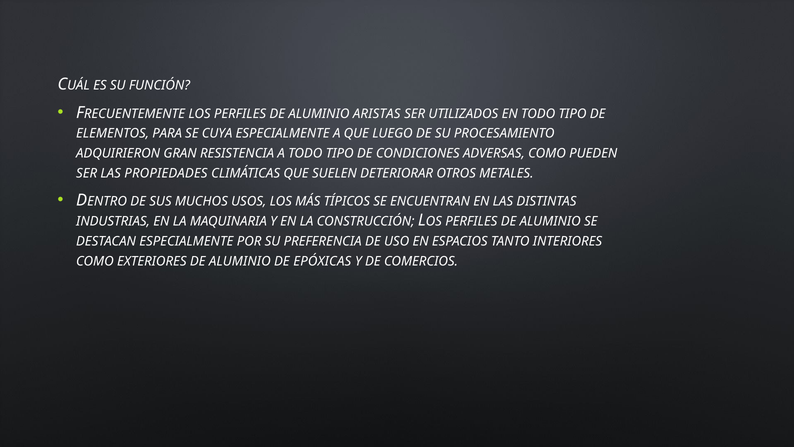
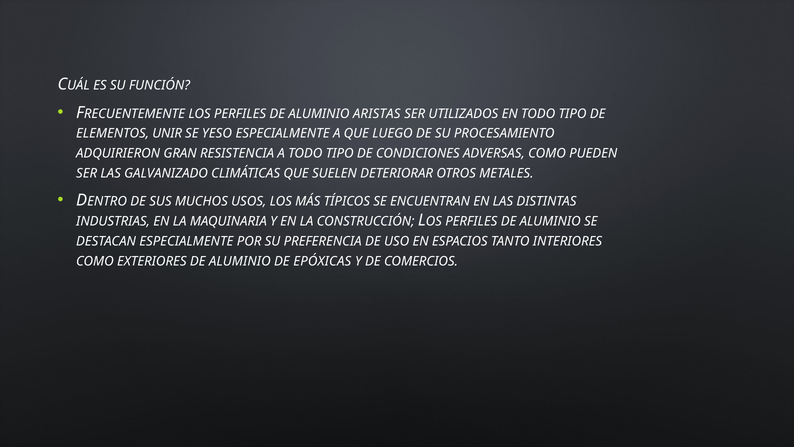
PARA: PARA -> UNIR
CUYA: CUYA -> YESO
PROPIEDADES: PROPIEDADES -> GALVANIZADO
